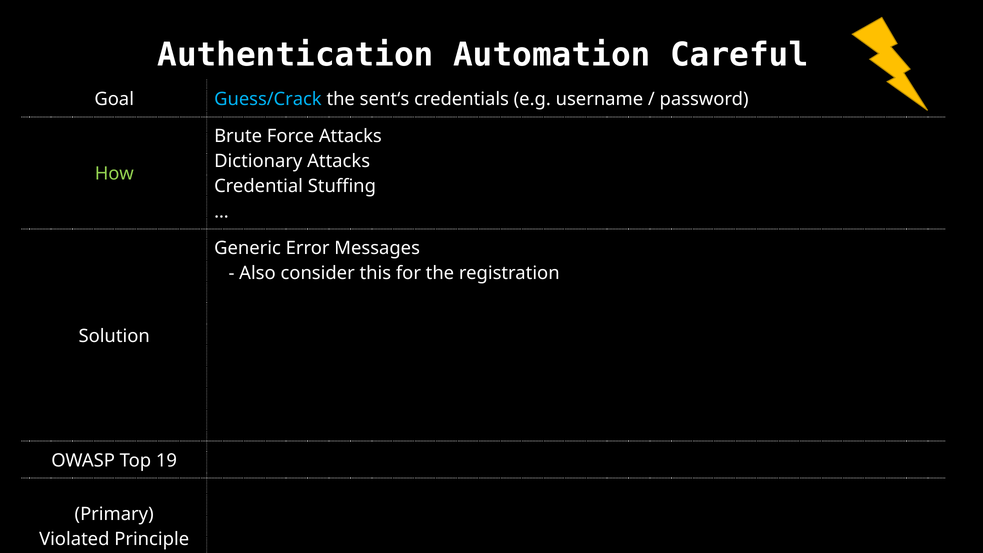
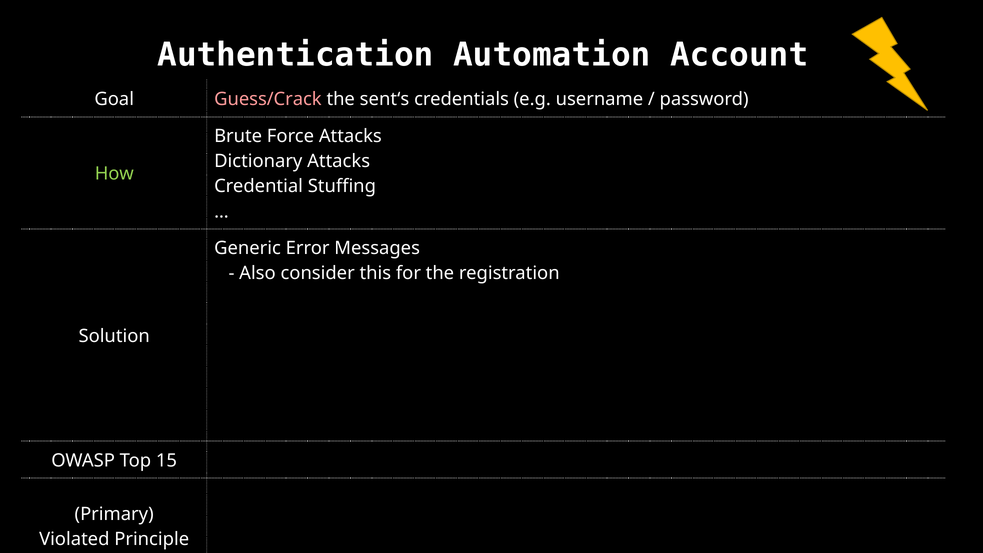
Careful: Careful -> Account
Guess/Crack colour: light blue -> pink
19: 19 -> 15
